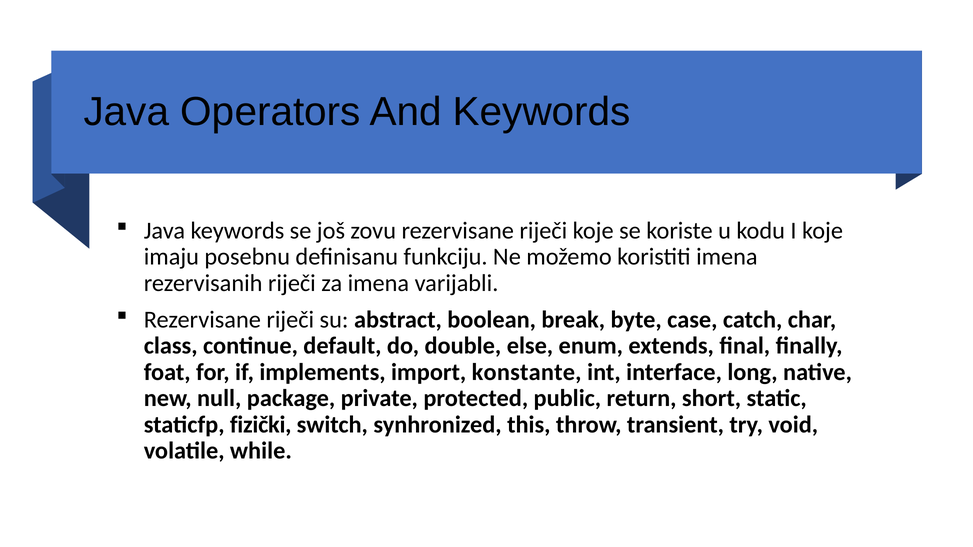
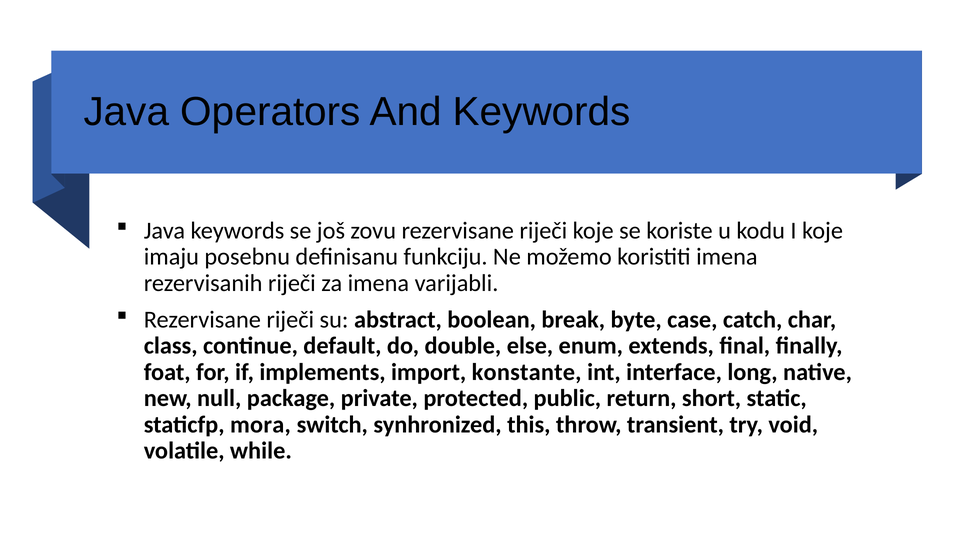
fizički: fizički -> mora
